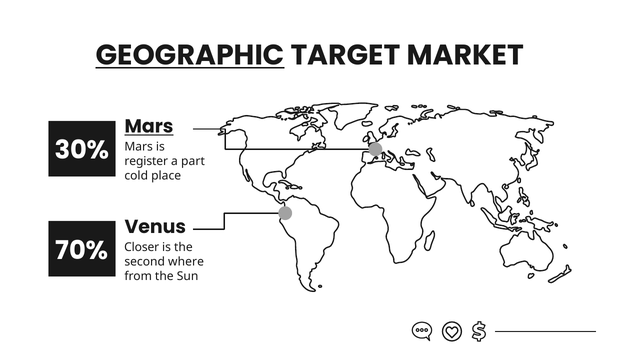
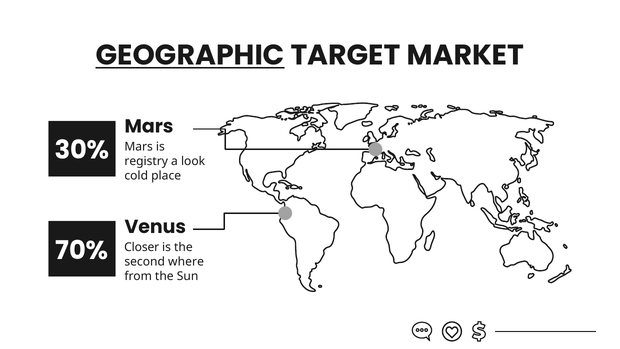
Mars at (149, 127) underline: present -> none
register: register -> registry
part: part -> look
